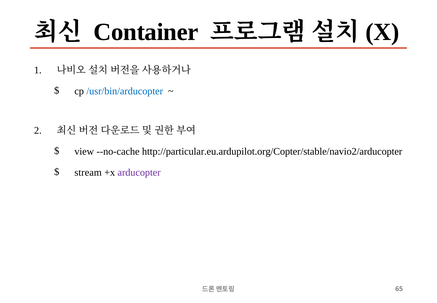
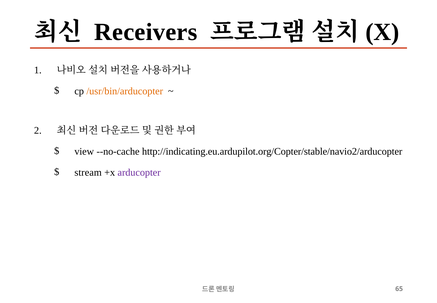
Container: Container -> Receivers
/usr/bin/arducopter colour: blue -> orange
http://particular.eu.ardupilot.org/Copter/stable/navio2/arducopter: http://particular.eu.ardupilot.org/Copter/stable/navio2/arducopter -> http://indicating.eu.ardupilot.org/Copter/stable/navio2/arducopter
